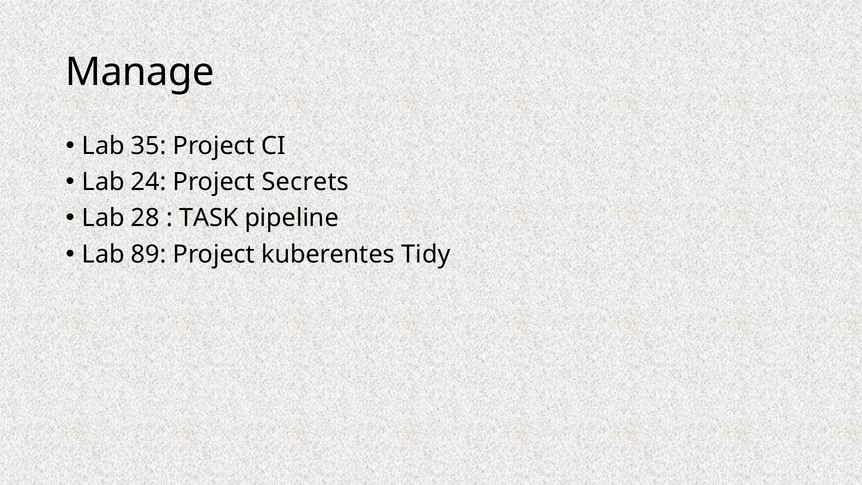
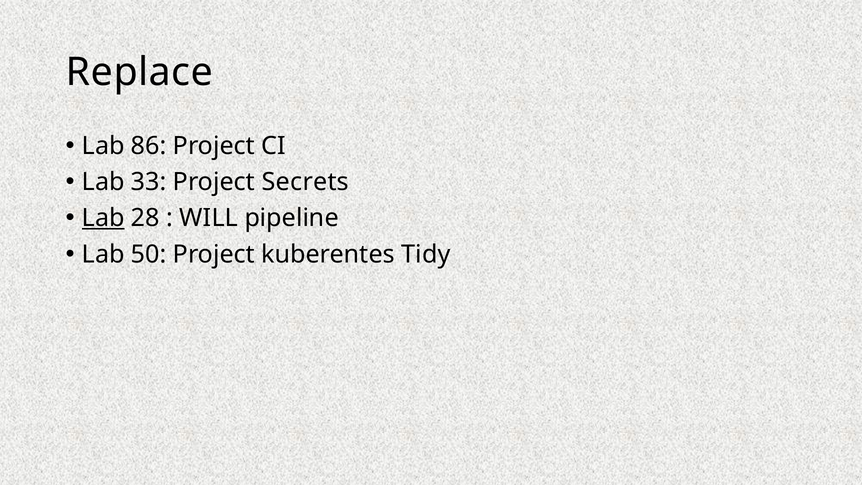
Manage: Manage -> Replace
35: 35 -> 86
24: 24 -> 33
Lab at (103, 218) underline: none -> present
TASK: TASK -> WILL
89: 89 -> 50
